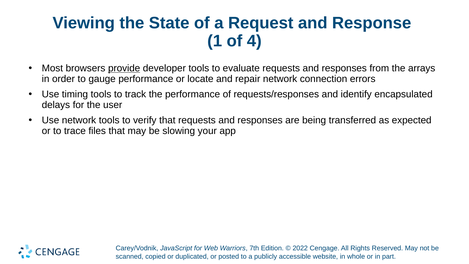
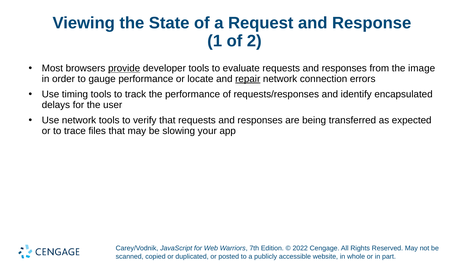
4: 4 -> 2
arrays: arrays -> image
repair underline: none -> present
